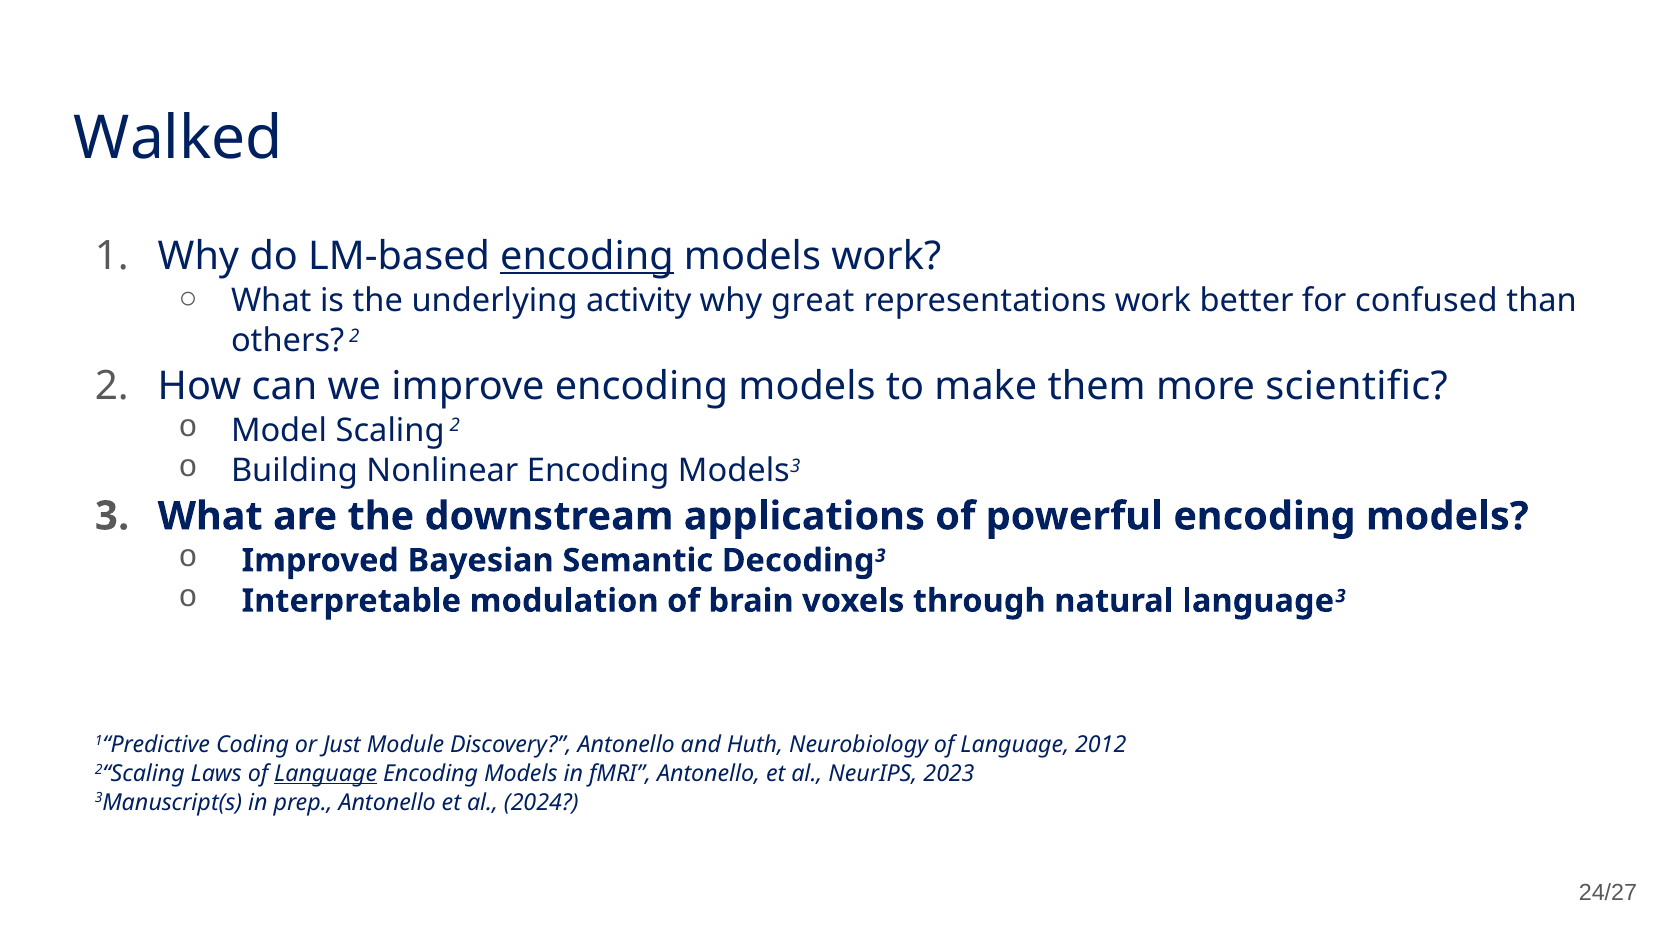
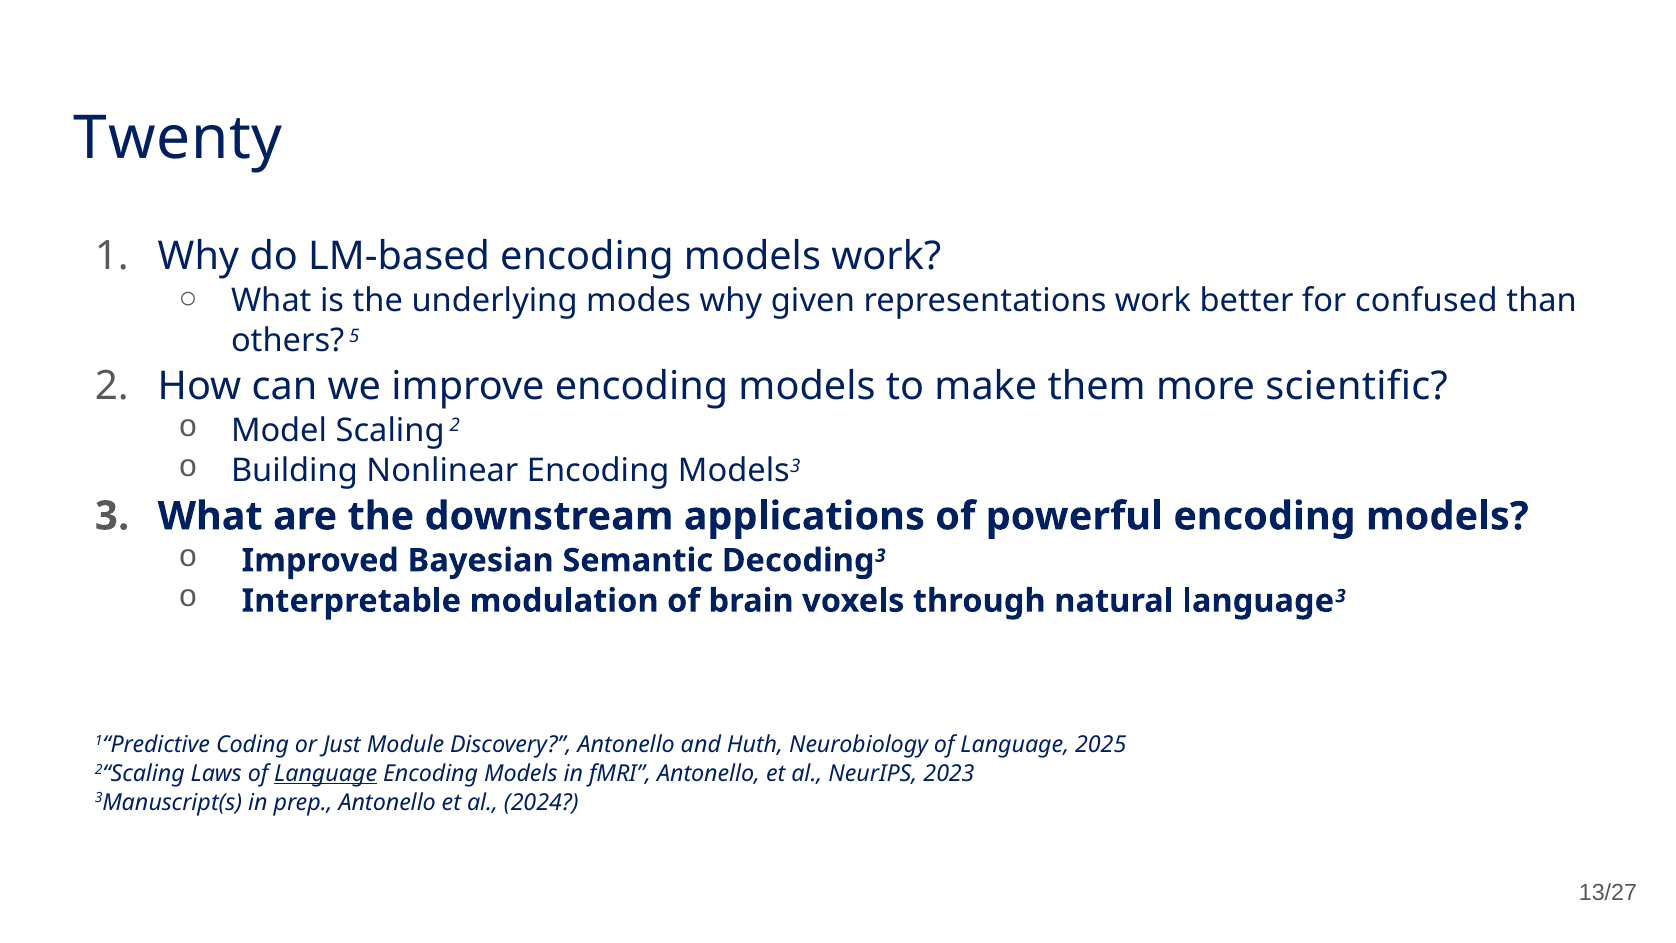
Walked: Walked -> Twenty
encoding at (587, 256) underline: present -> none
activity: activity -> modes
great: great -> given
others 2: 2 -> 5
2012: 2012 -> 2025
24/27: 24/27 -> 13/27
